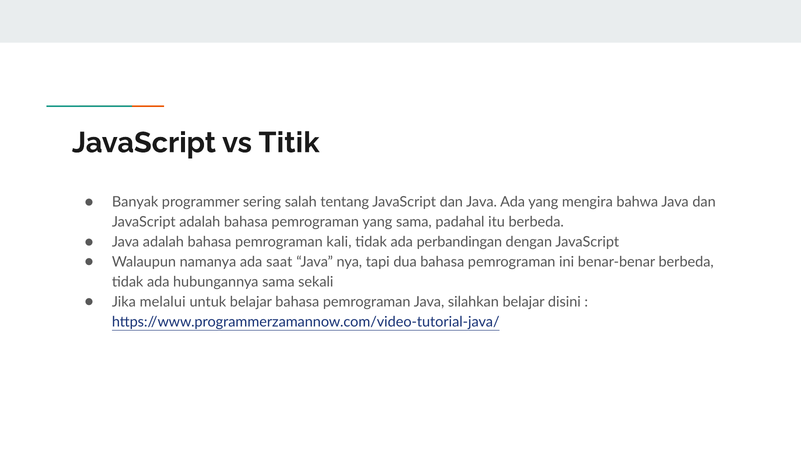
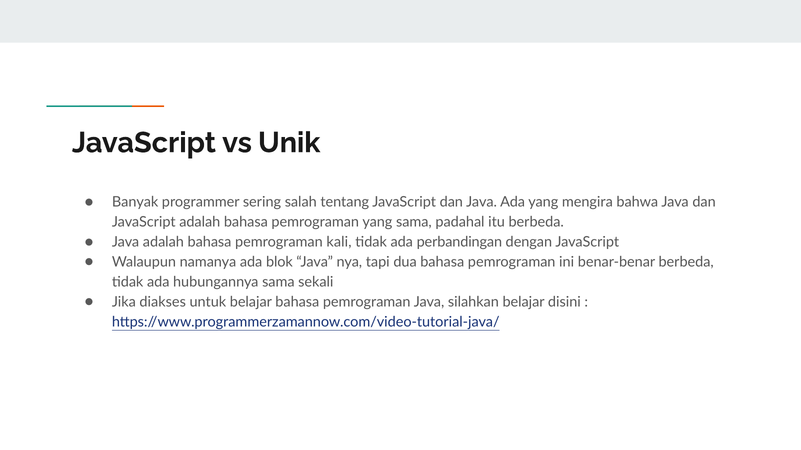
Titik: Titik -> Unik
saat: saat -> blok
melalui: melalui -> diakses
